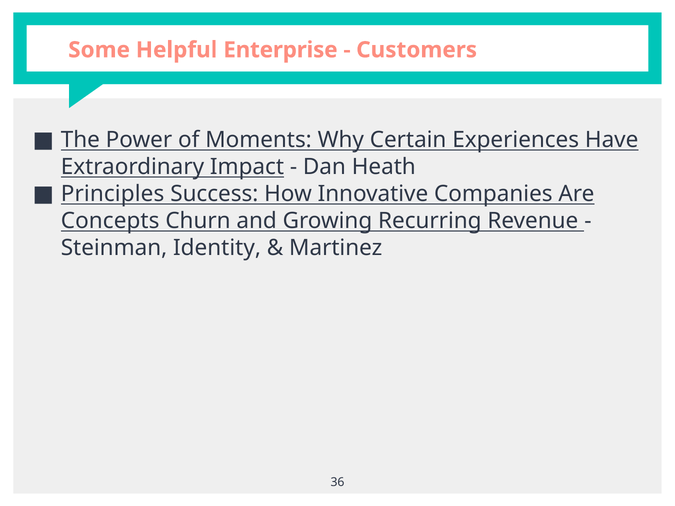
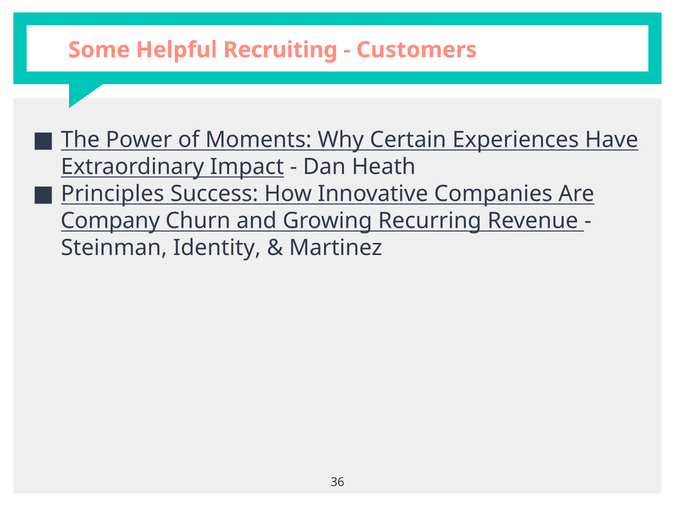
Enterprise: Enterprise -> Recruiting
Concepts: Concepts -> Company
